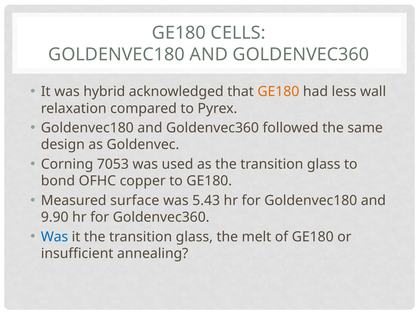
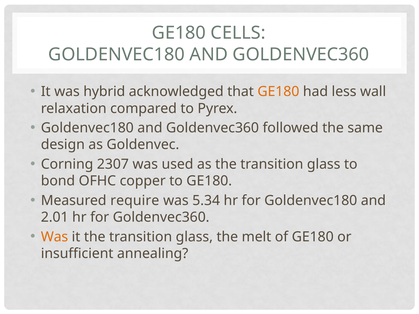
7053: 7053 -> 2307
surface: surface -> require
5.43: 5.43 -> 5.34
9.90: 9.90 -> 2.01
Was at (55, 237) colour: blue -> orange
